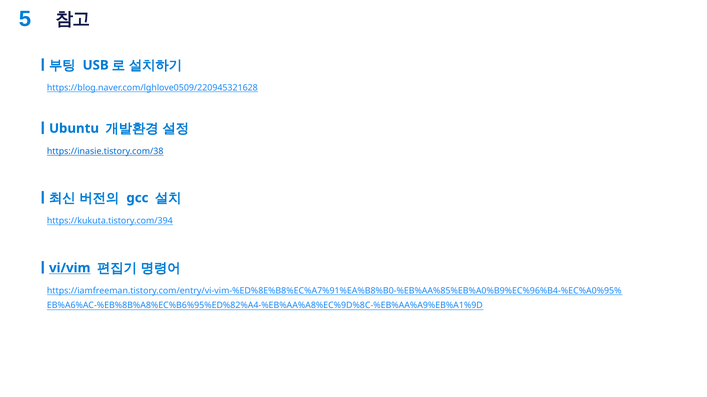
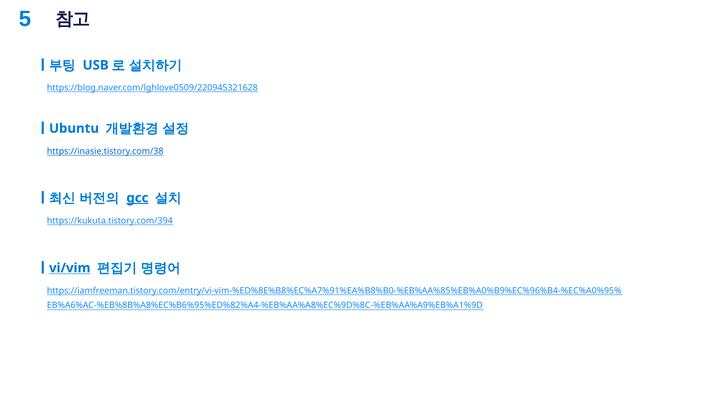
gcc underline: none -> present
